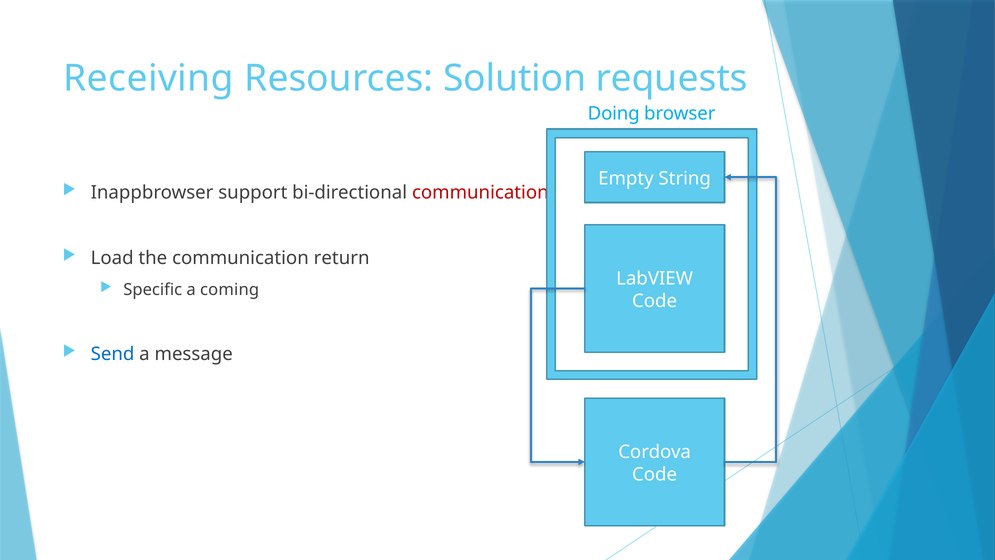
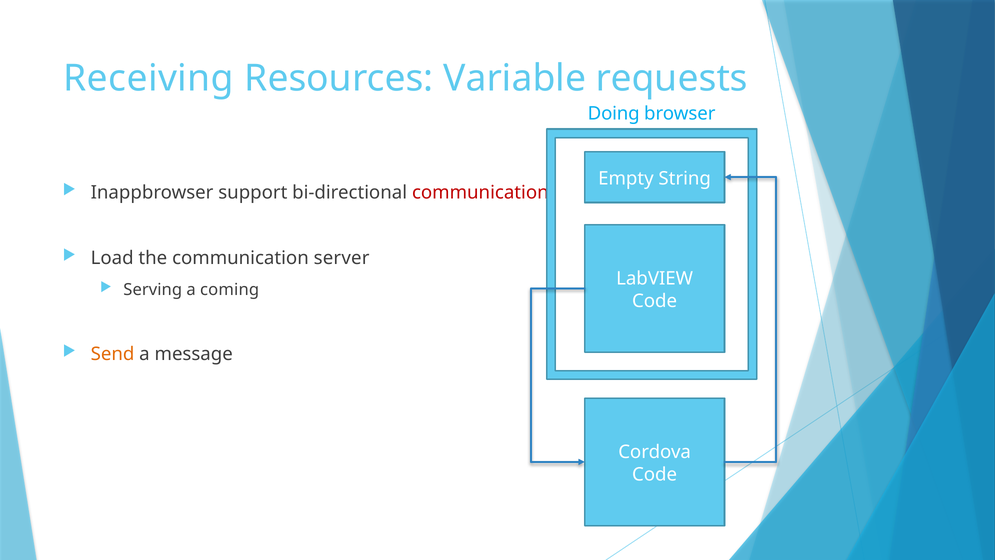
Solution: Solution -> Variable
return: return -> server
Specific: Specific -> Serving
Send colour: blue -> orange
